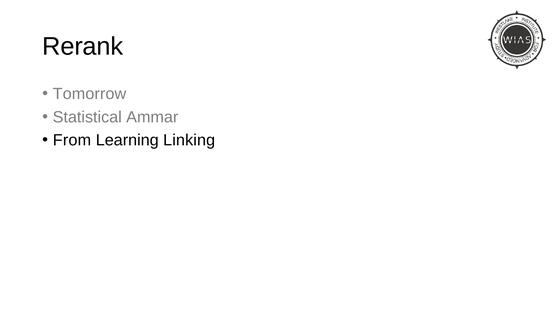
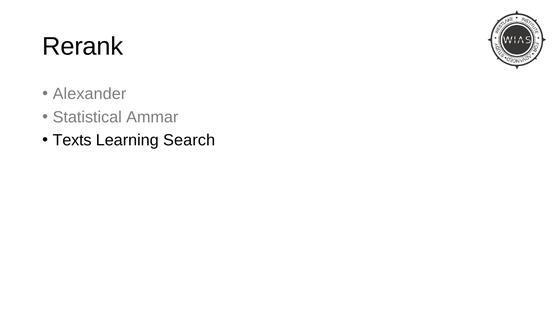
Tomorrow: Tomorrow -> Alexander
From: From -> Texts
Linking: Linking -> Search
